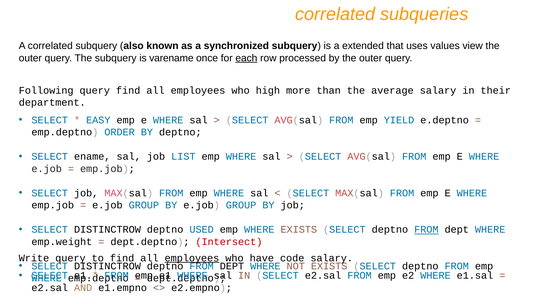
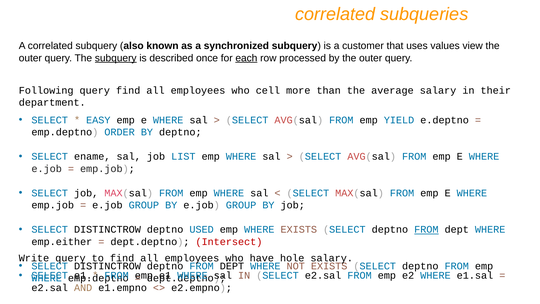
extended: extended -> customer
subquery at (116, 58) underline: none -> present
varename: varename -> described
high: high -> cell
emp.weight: emp.weight -> emp.either
employees at (192, 258) underline: present -> none
code: code -> hole
